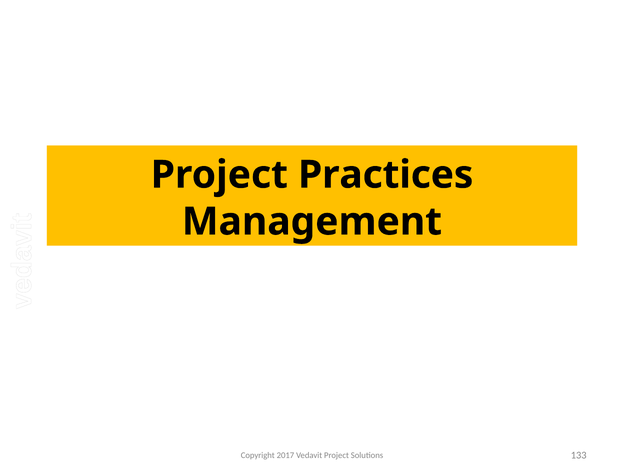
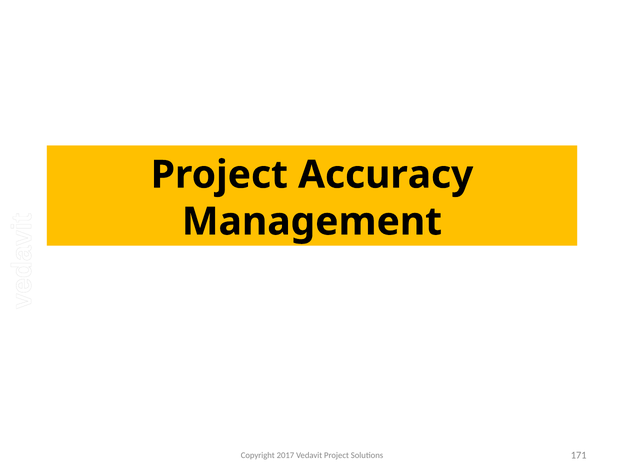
Practices: Practices -> Accuracy
133: 133 -> 171
